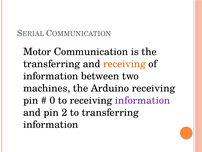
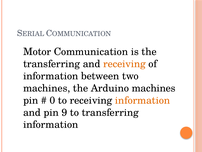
Arduino receiving: receiving -> machines
information at (143, 100) colour: purple -> orange
2: 2 -> 9
